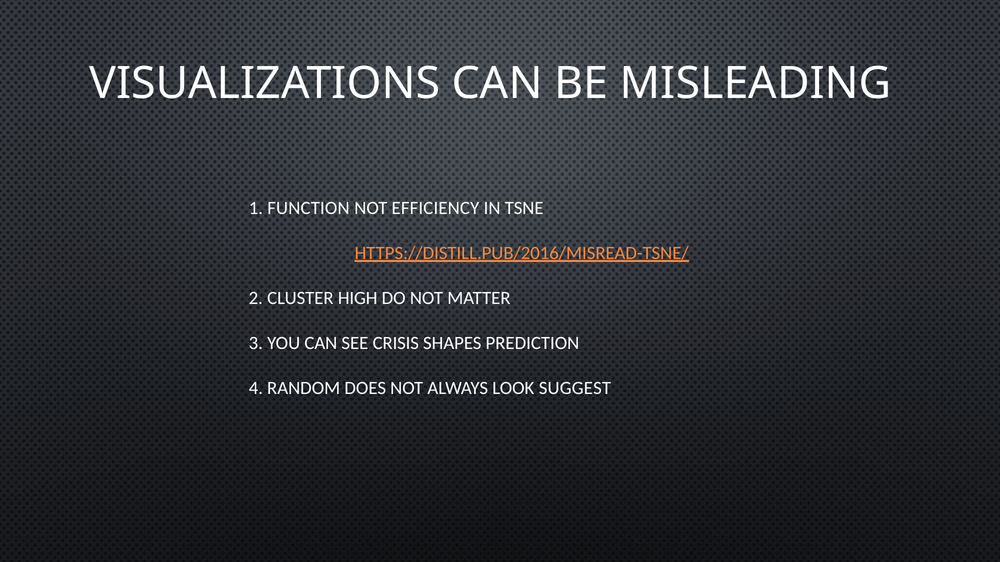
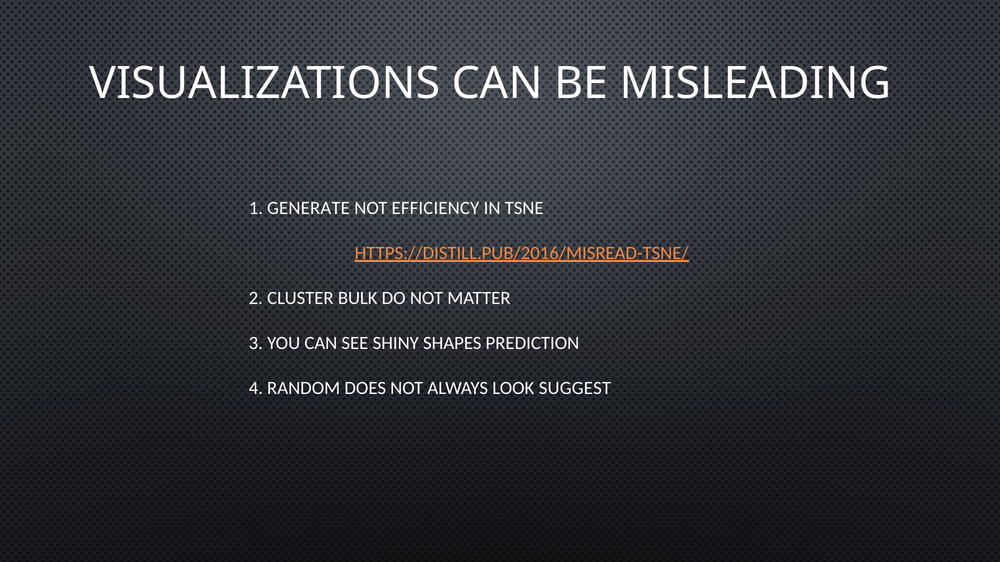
FUNCTION: FUNCTION -> GENERATE
HIGH: HIGH -> BULK
CRISIS: CRISIS -> SHINY
